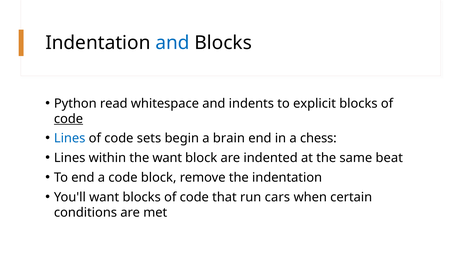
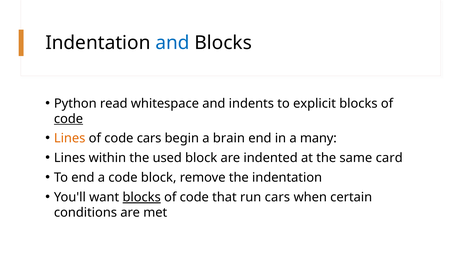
Lines at (70, 138) colour: blue -> orange
code sets: sets -> cars
chess: chess -> many
the want: want -> used
beat: beat -> card
blocks at (142, 197) underline: none -> present
